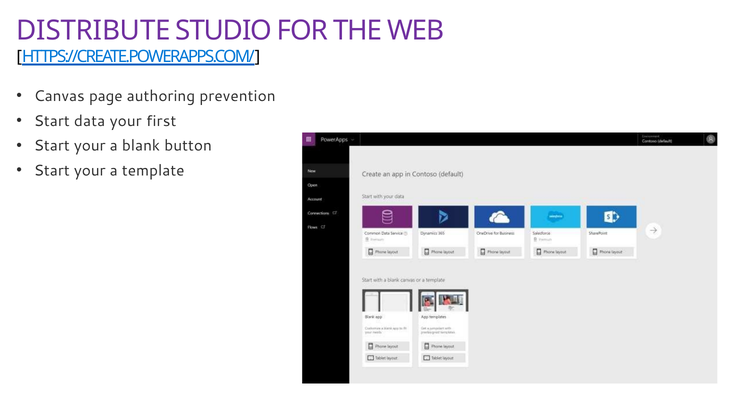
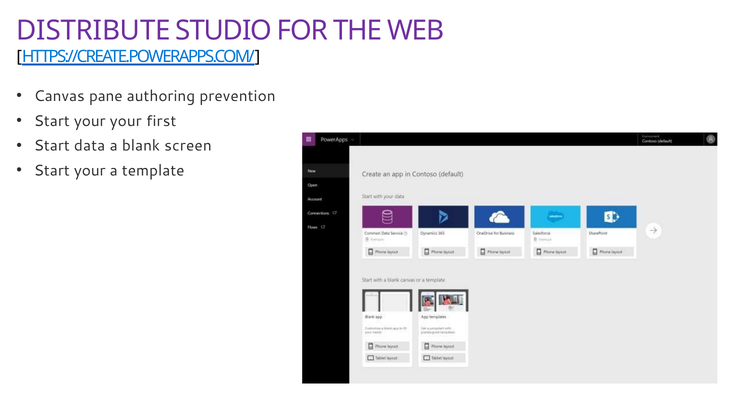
page: page -> pane
data at (90, 121): data -> your
your at (90, 146): your -> data
button: button -> screen
